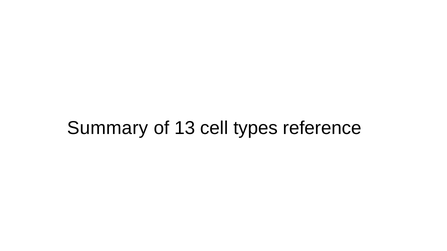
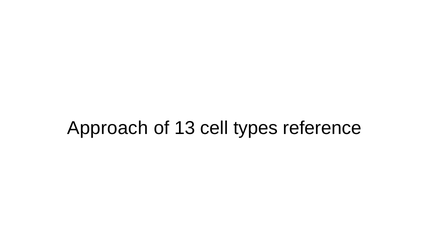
Summary: Summary -> Approach
